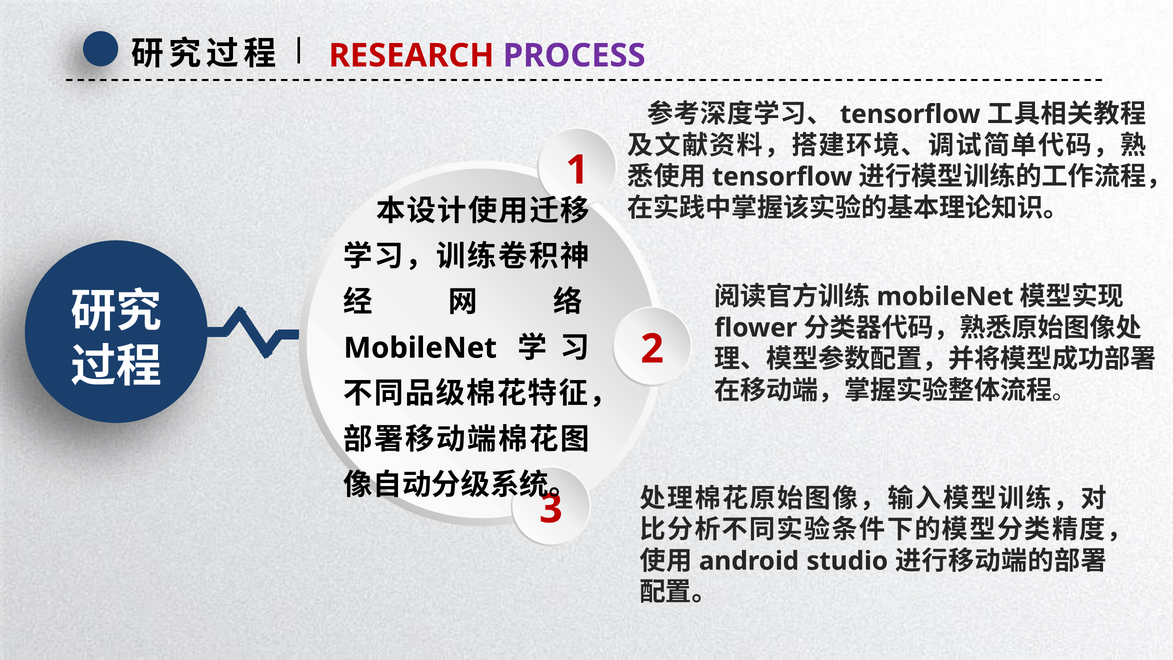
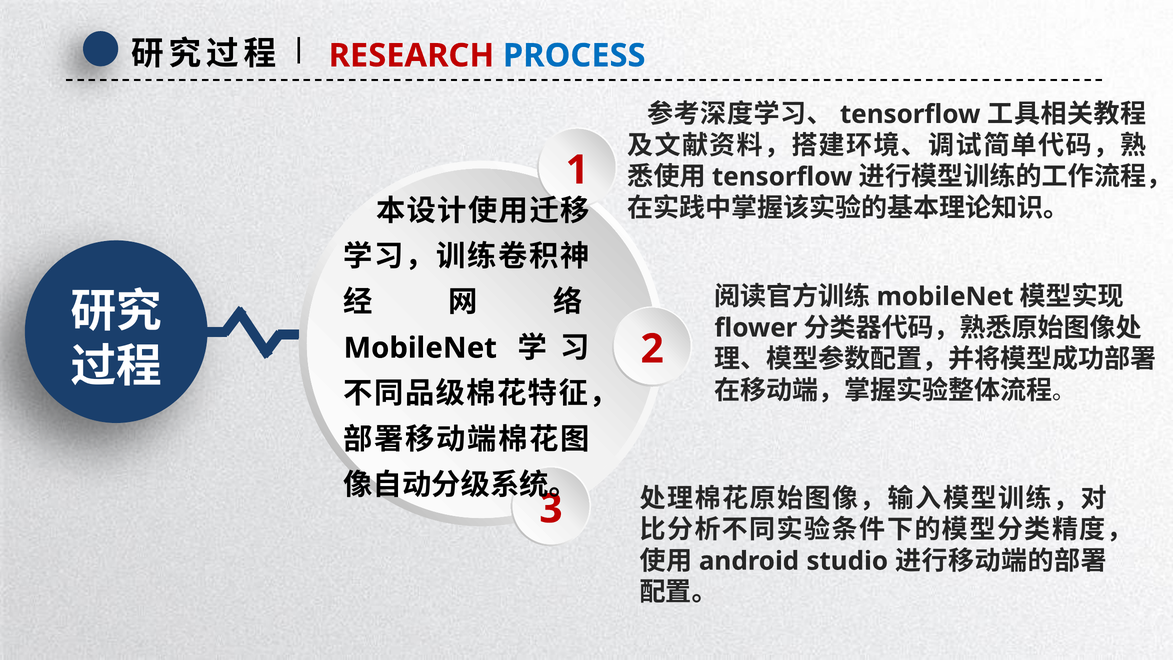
PROCESS colour: purple -> blue
